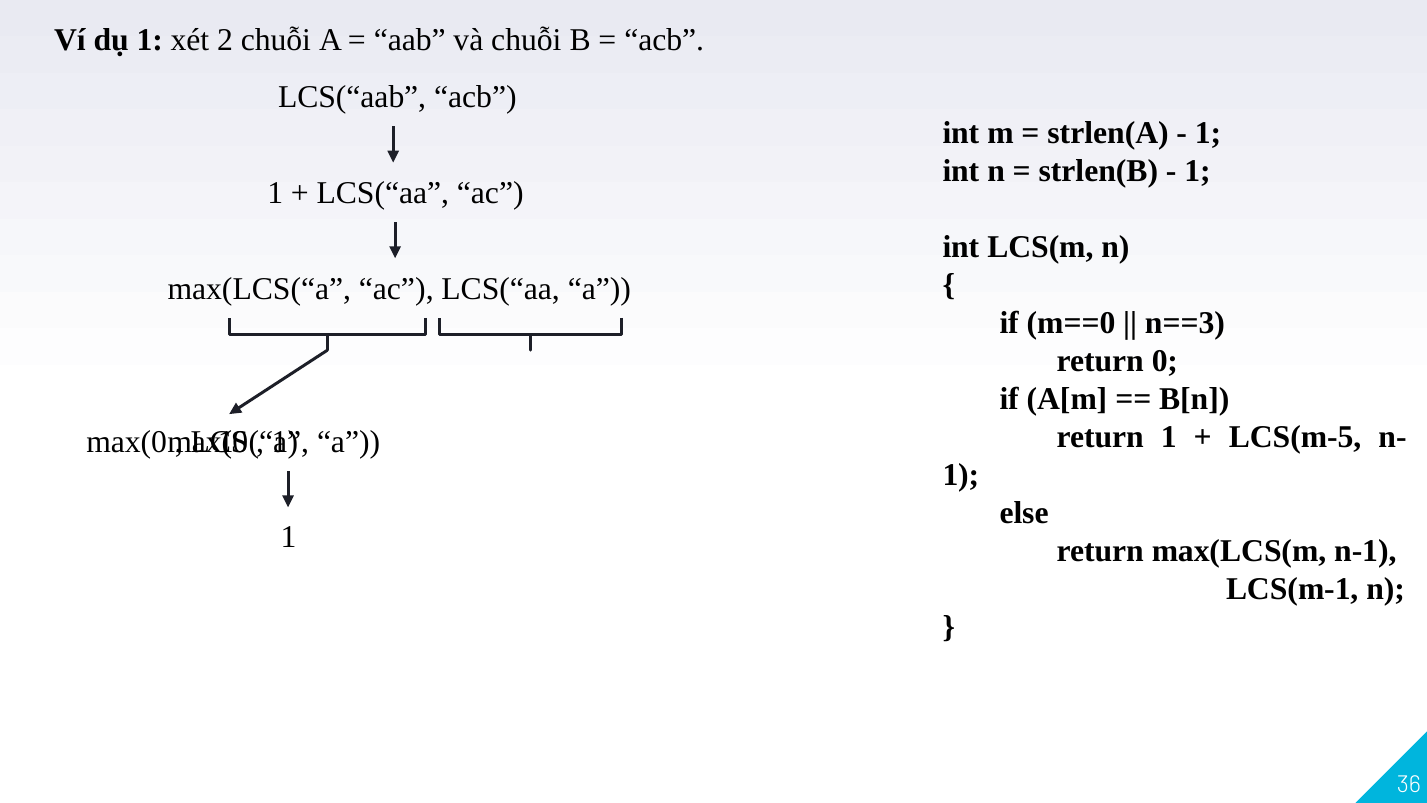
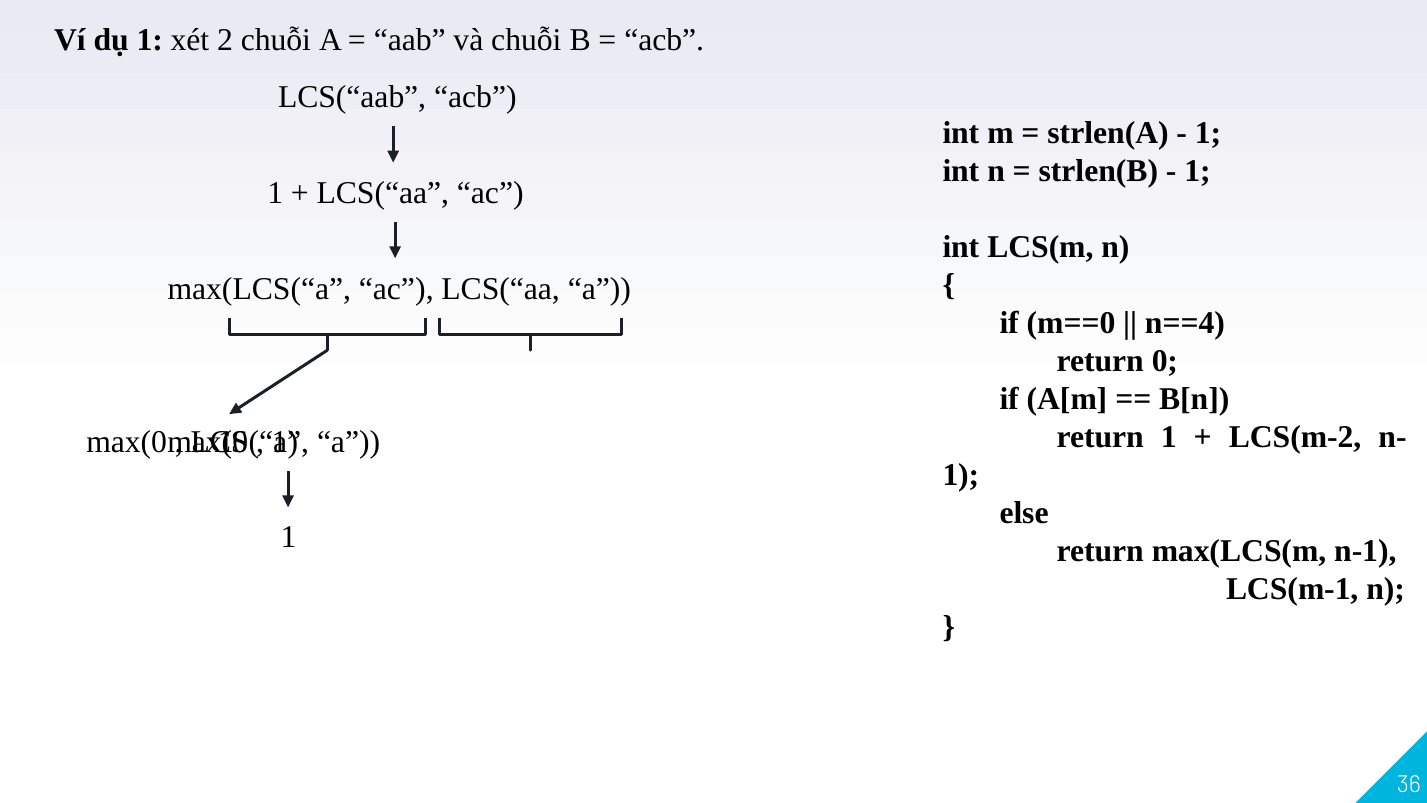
n==3: n==3 -> n==4
LCS(m-5: LCS(m-5 -> LCS(m-2
